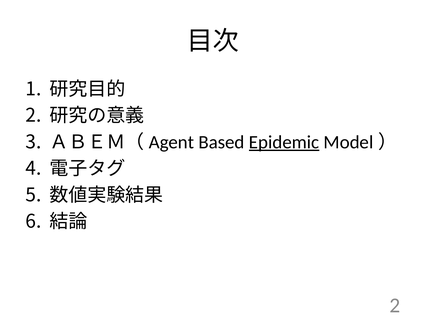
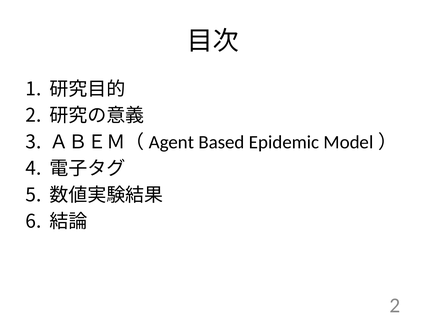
Epidemic underline: present -> none
